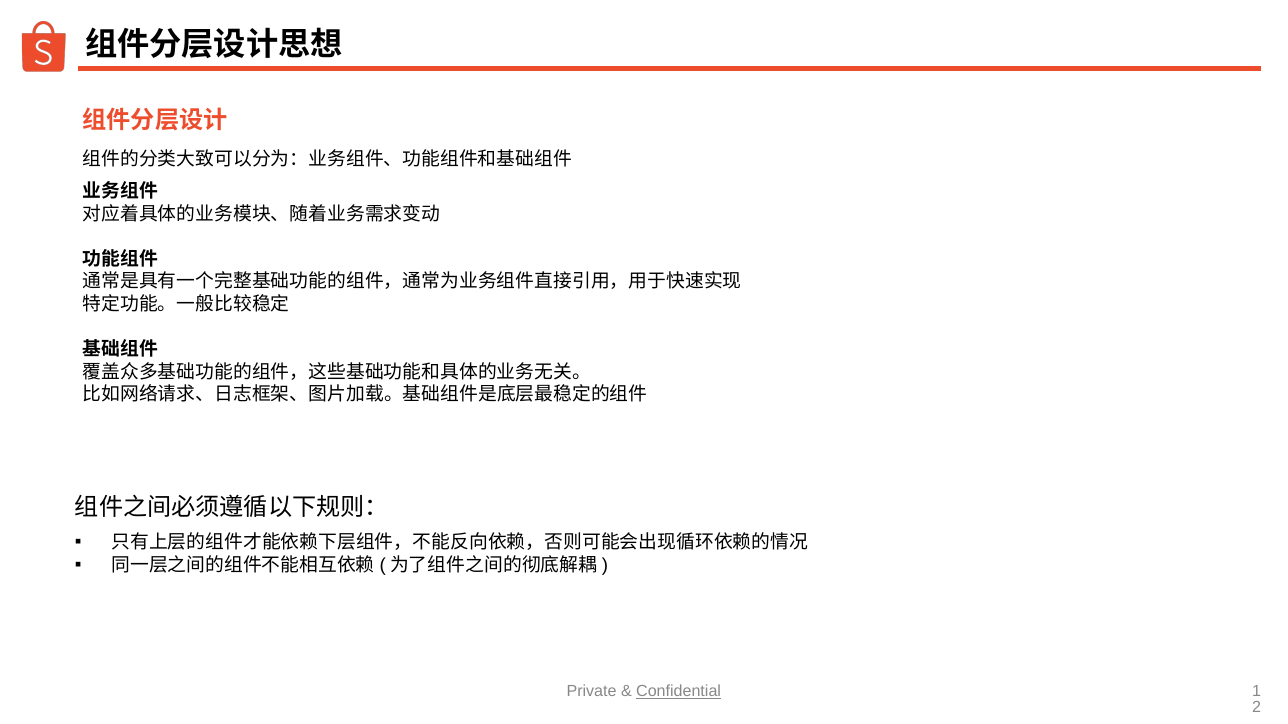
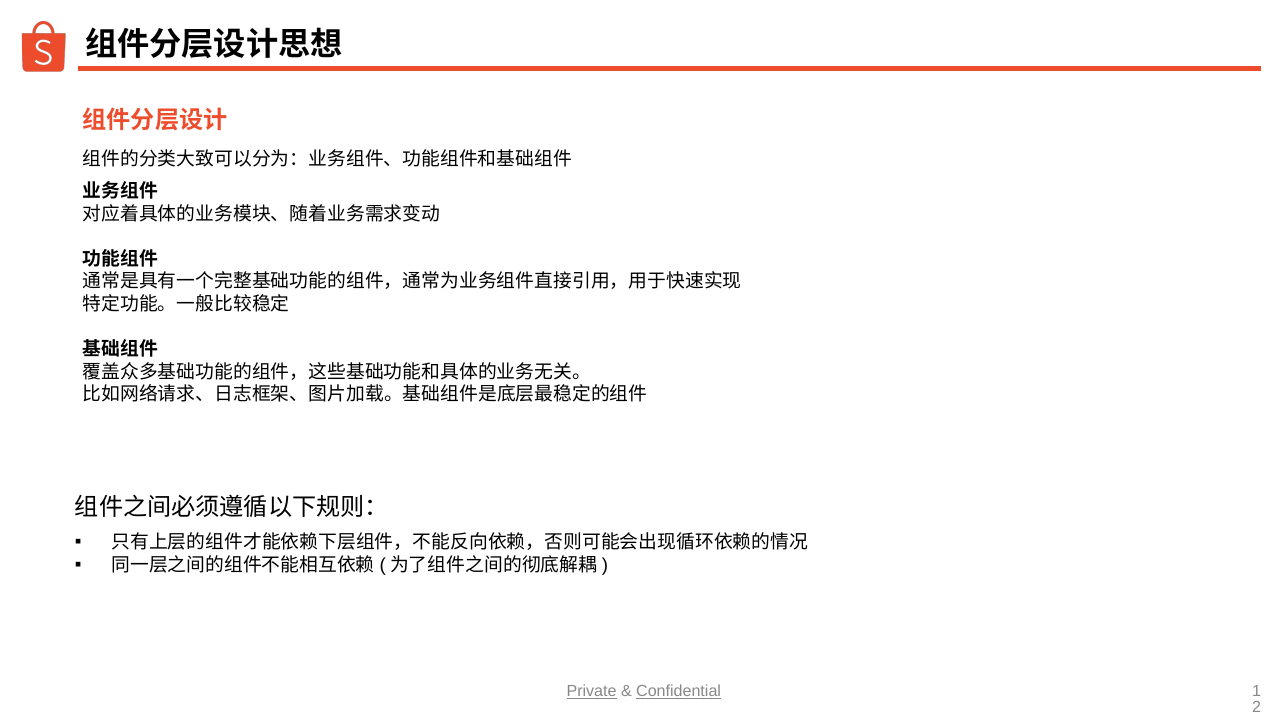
Private underline: none -> present
